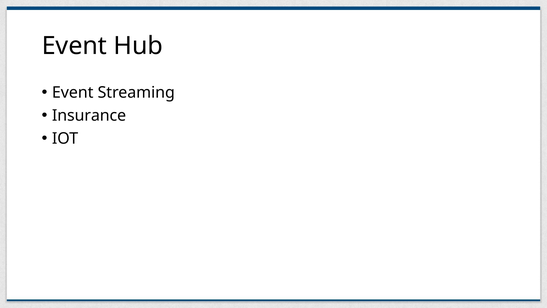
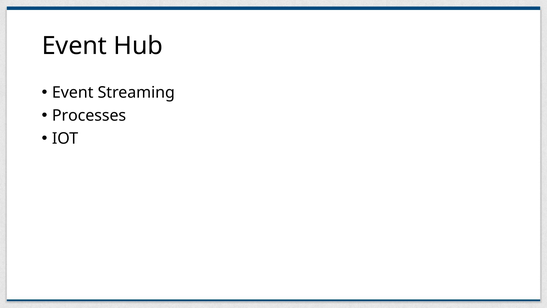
Insurance: Insurance -> Processes
